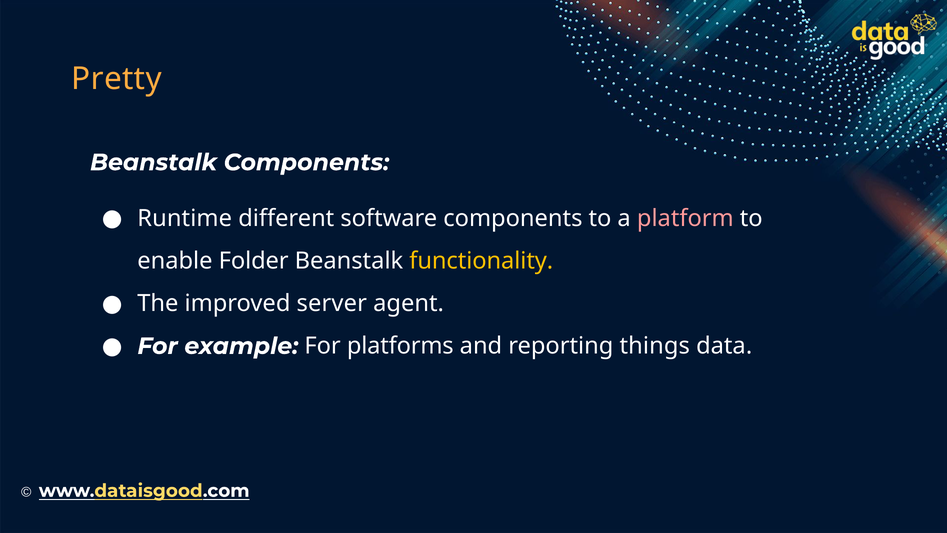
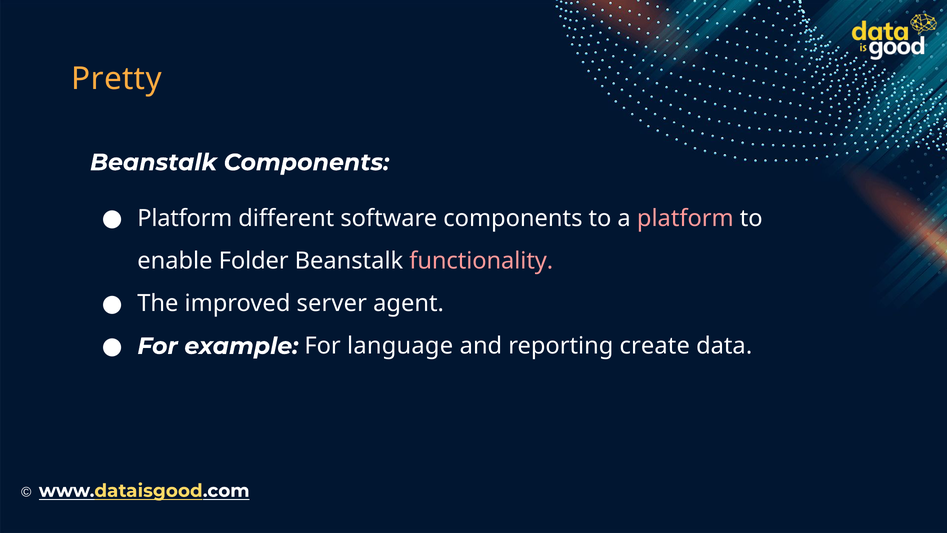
Runtime at (185, 218): Runtime -> Platform
functionality colour: yellow -> pink
platforms: platforms -> language
things: things -> create
